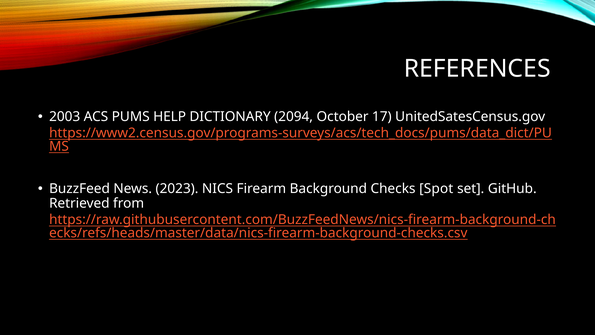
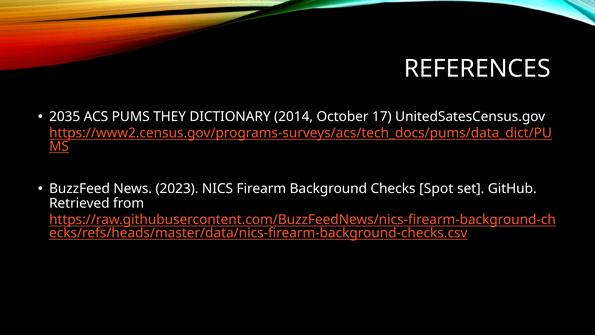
2003: 2003 -> 2035
HELP: HELP -> THEY
2094: 2094 -> 2014
